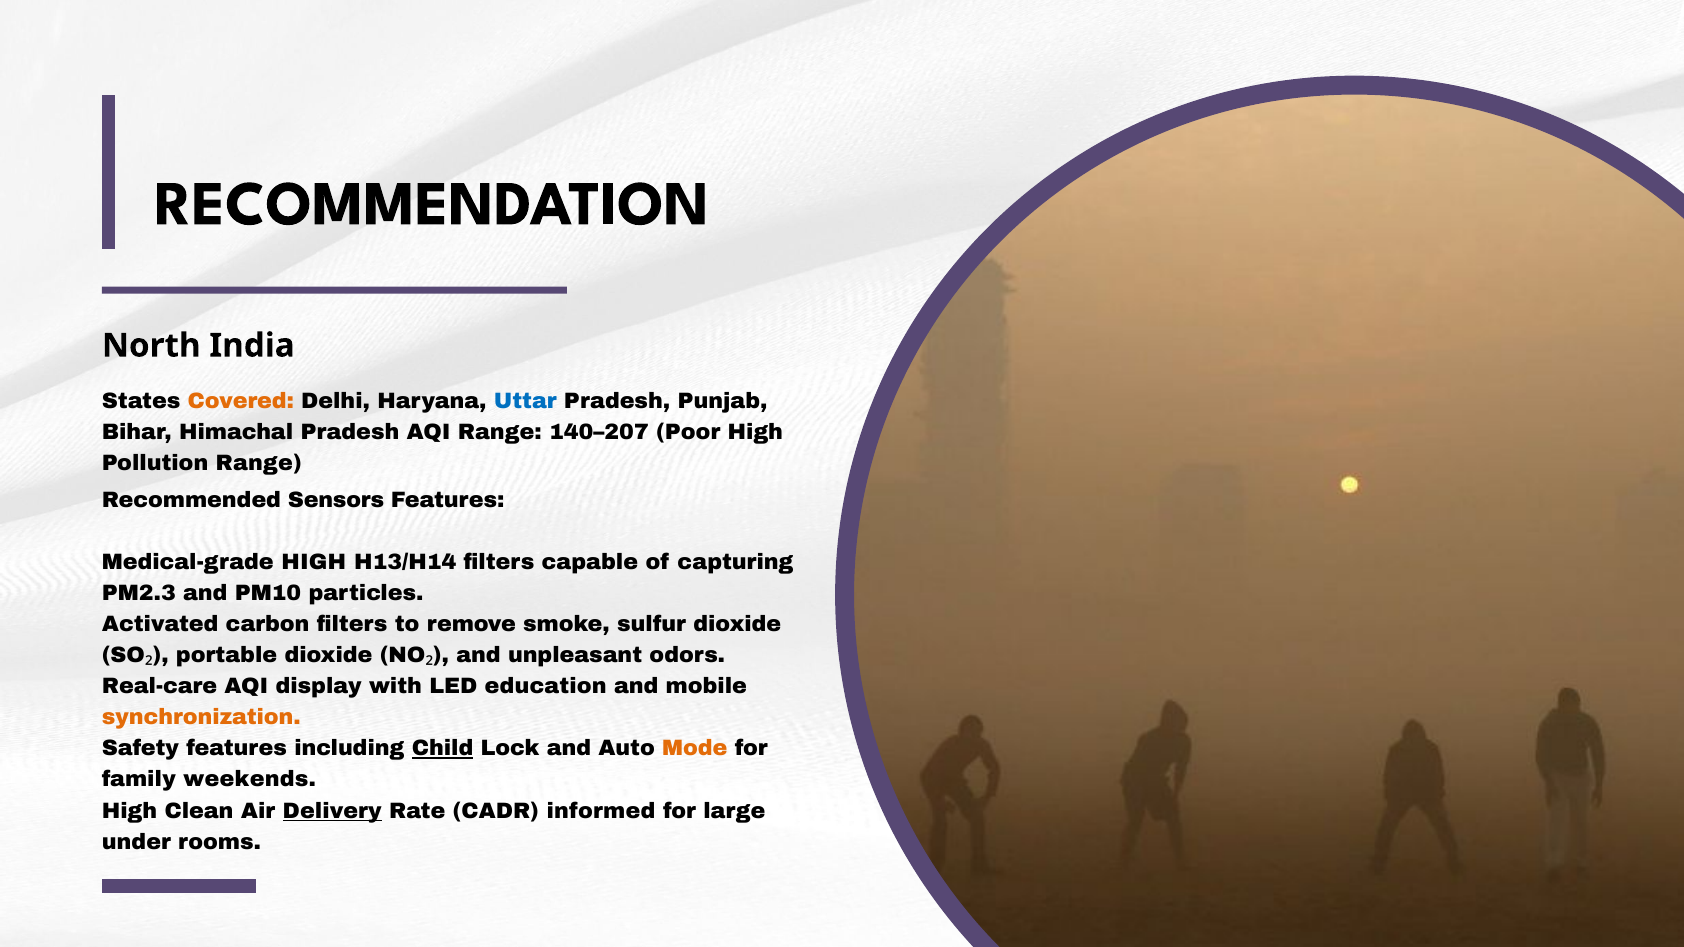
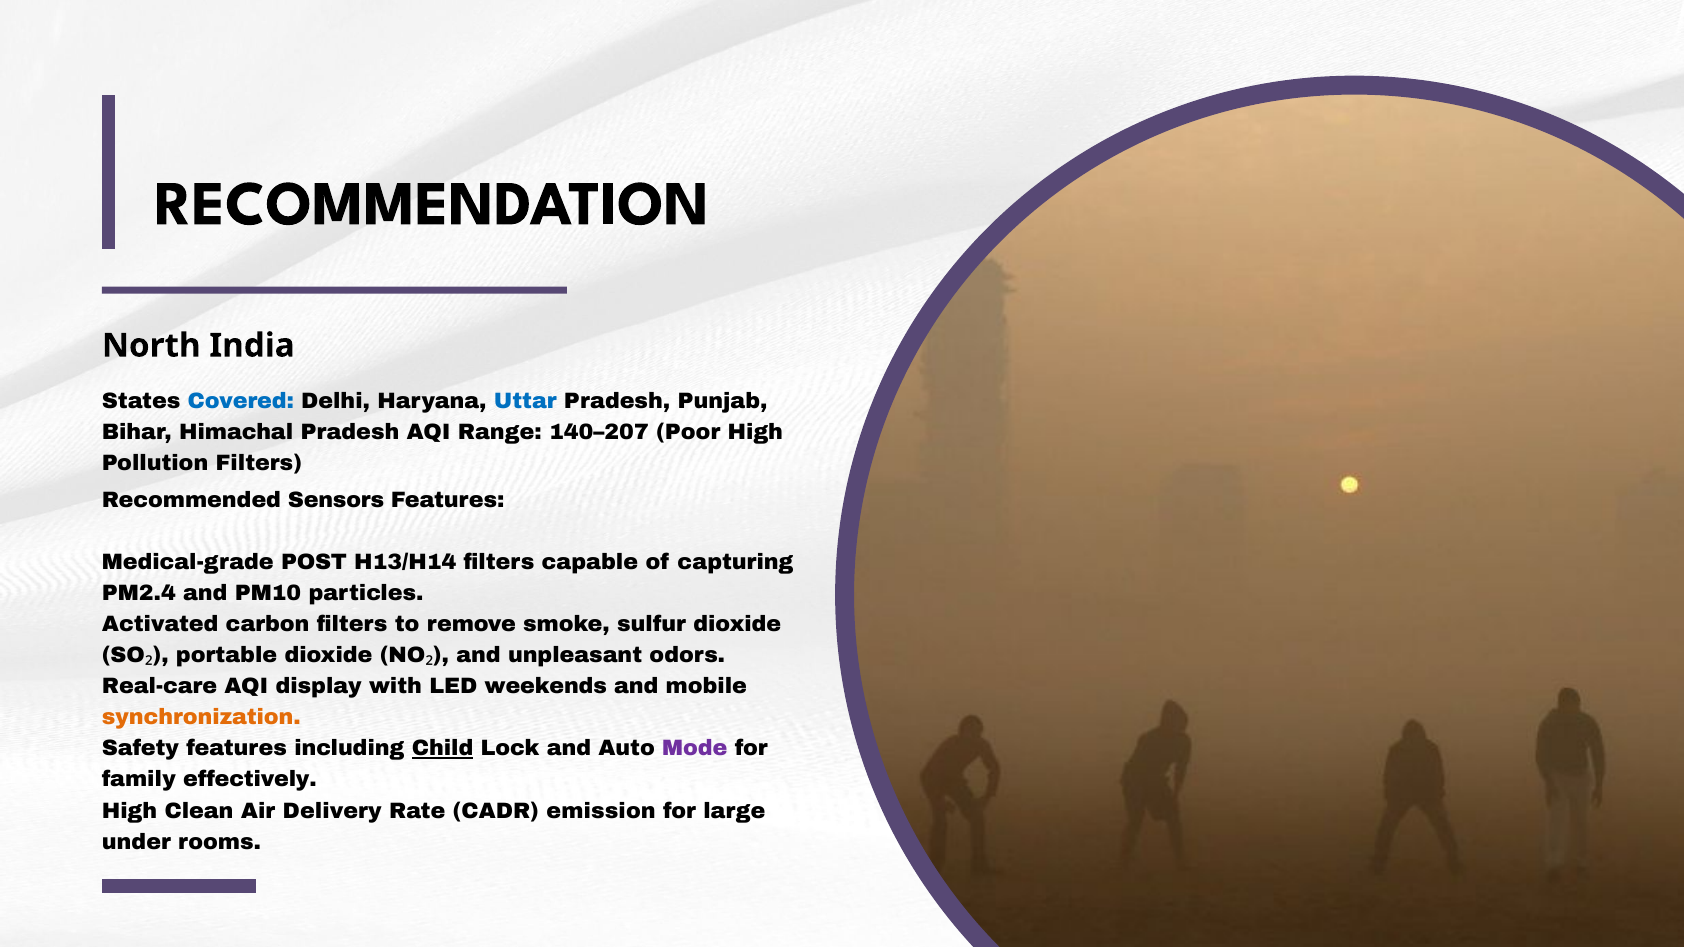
Covered colour: orange -> blue
Pollution Range: Range -> Filters
Medical-grade HIGH: HIGH -> POST
PM2.3: PM2.3 -> PM2.4
education: education -> weekends
Mode colour: orange -> purple
weekends: weekends -> effectively
Delivery underline: present -> none
informed: informed -> emission
